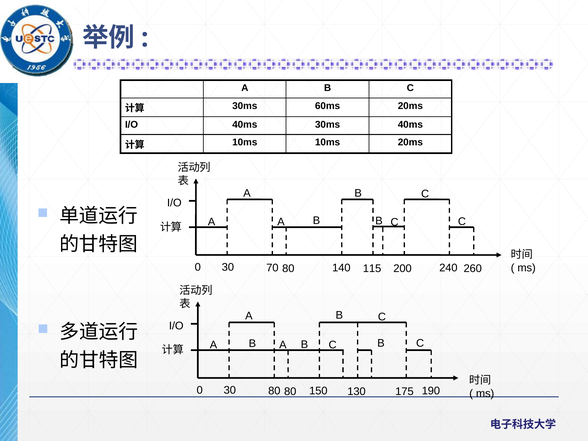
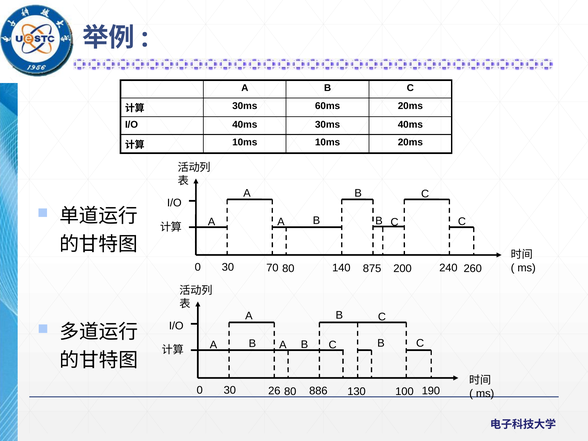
115: 115 -> 875
30 80: 80 -> 26
150: 150 -> 886
175: 175 -> 100
